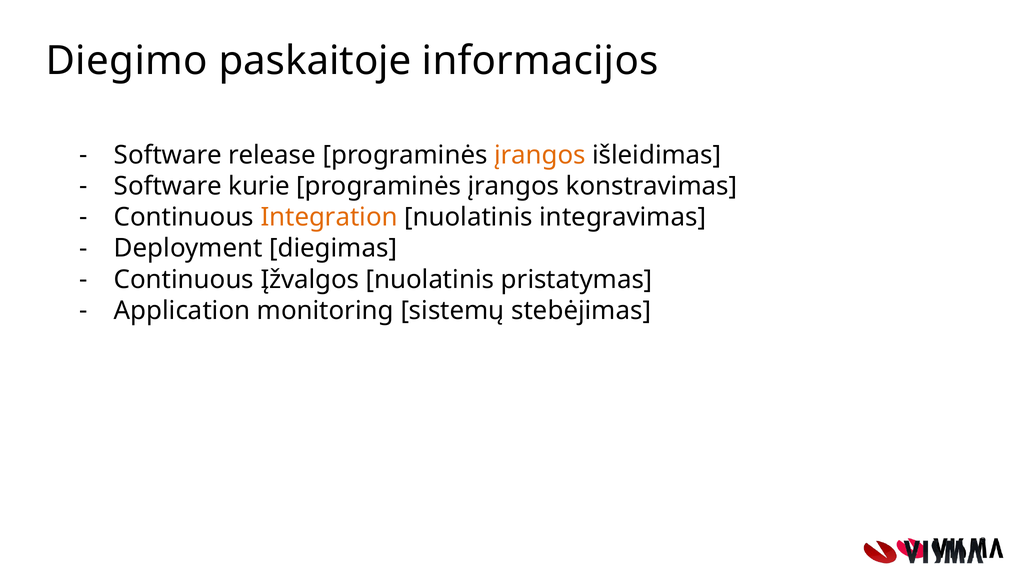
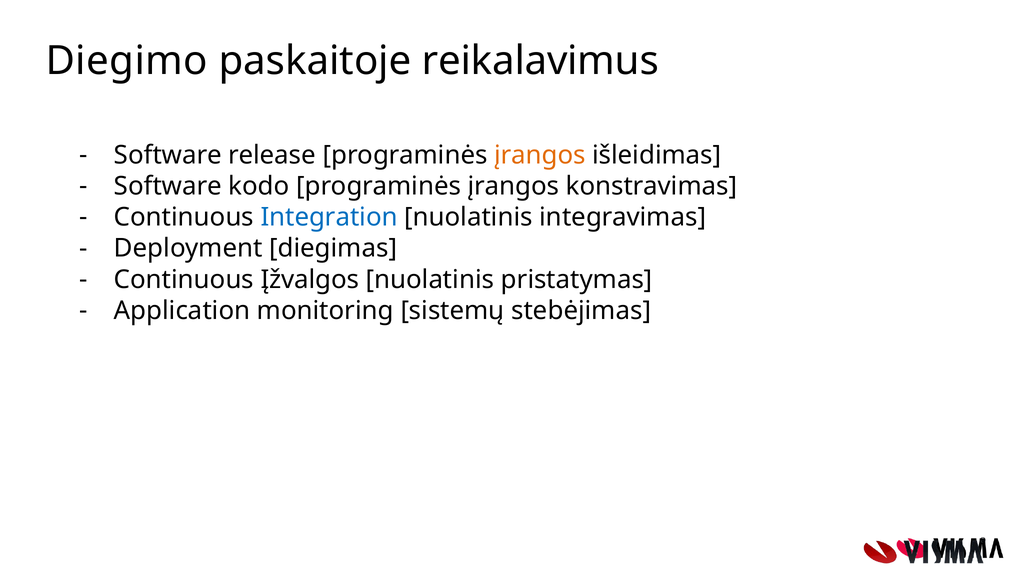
informacijos: informacijos -> reikalavimus
kurie: kurie -> kodo
Integration colour: orange -> blue
